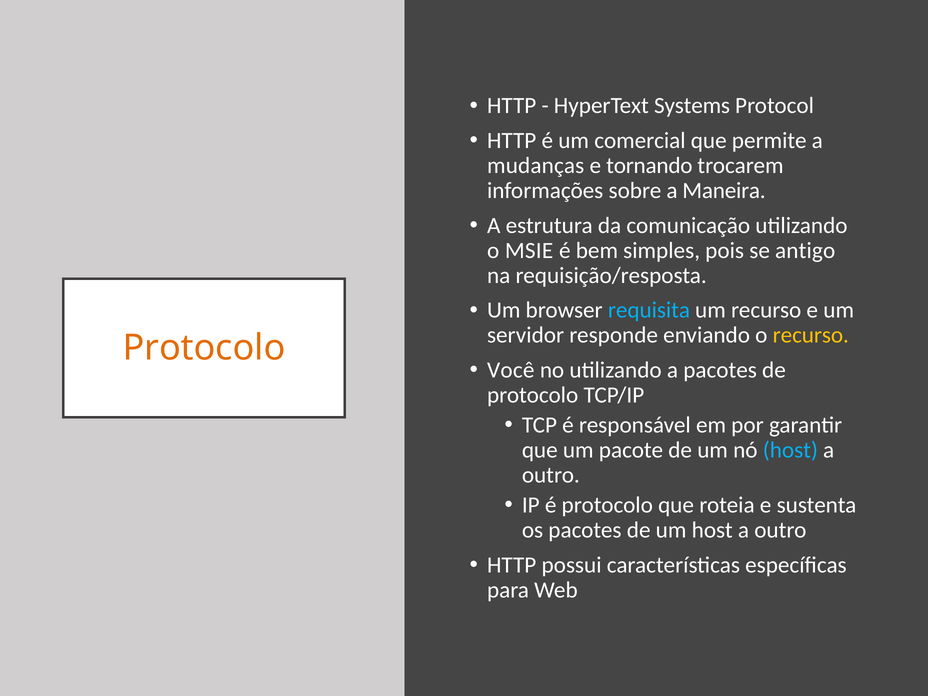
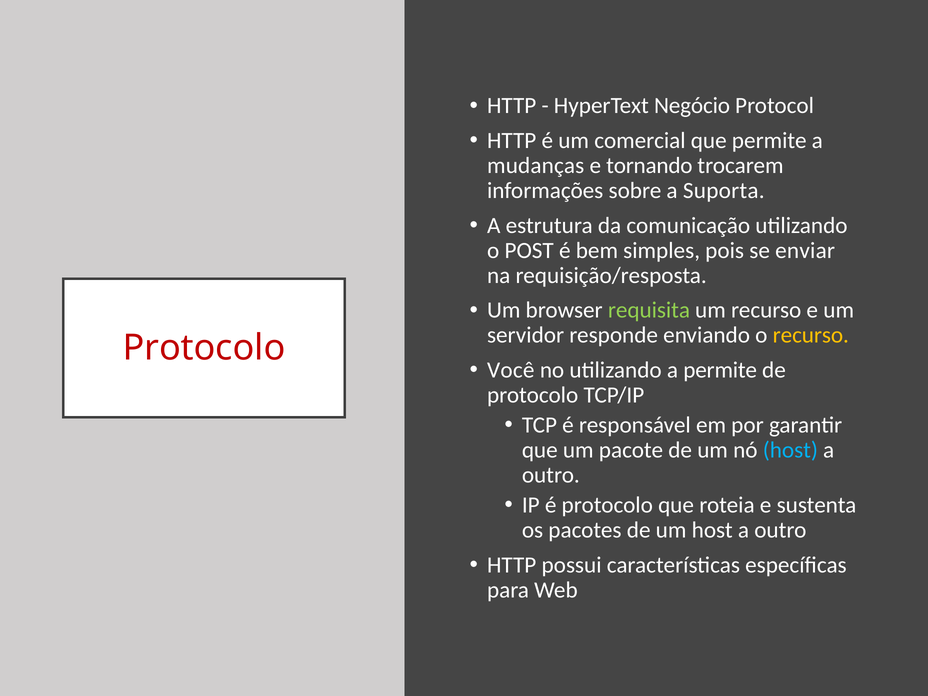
Systems: Systems -> Negócio
Maneira: Maneira -> Suporta
MSIE: MSIE -> POST
antigo: antigo -> enviar
requisita colour: light blue -> light green
Protocolo at (204, 348) colour: orange -> red
a pacotes: pacotes -> permite
